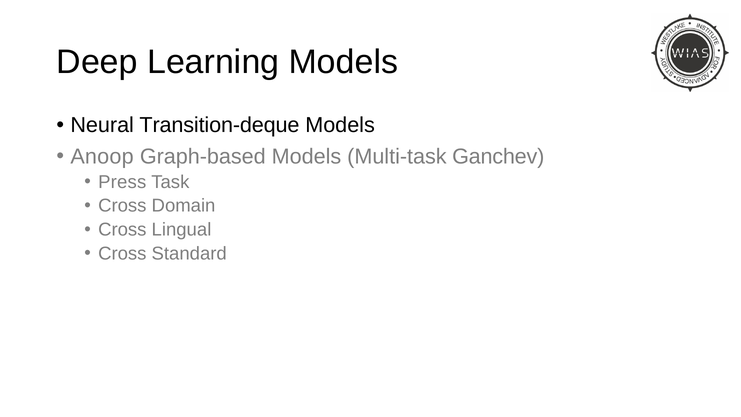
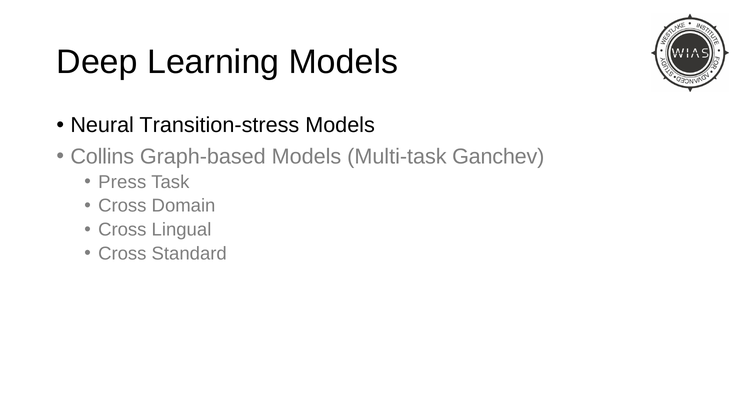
Transition-deque: Transition-deque -> Transition-stress
Anoop: Anoop -> Collins
